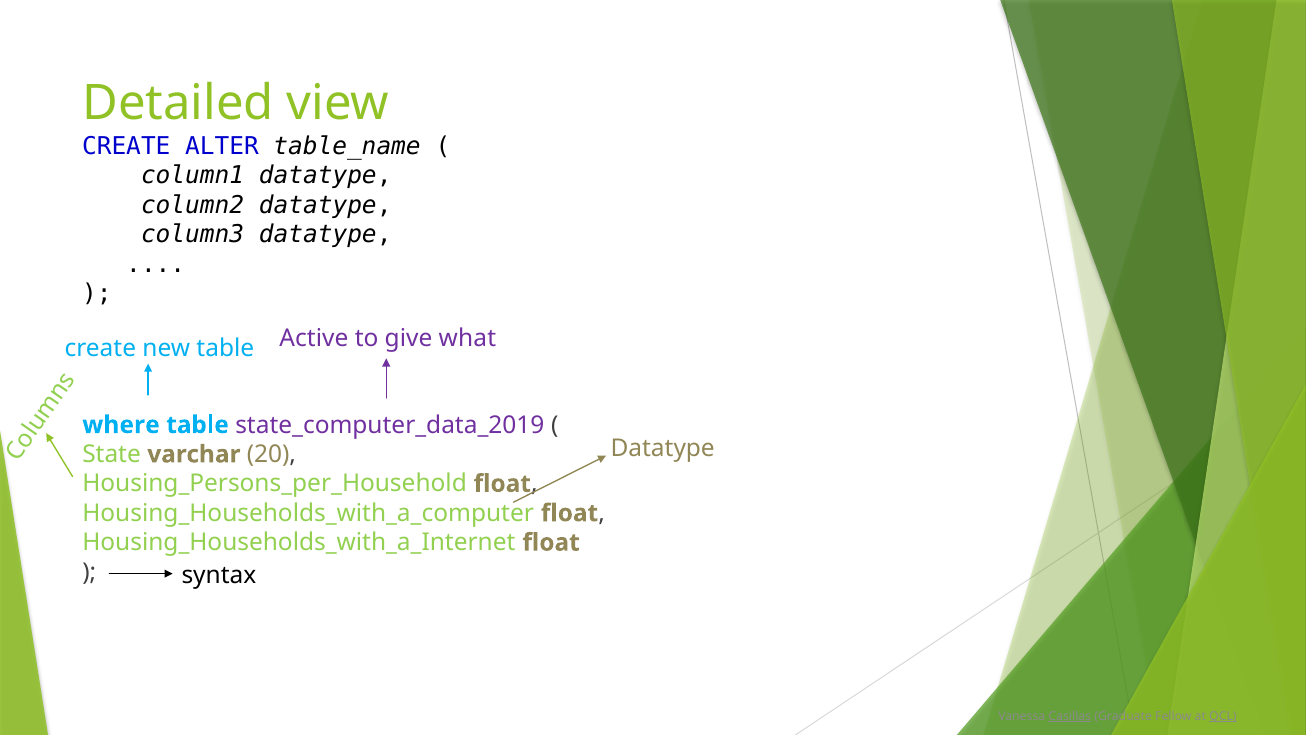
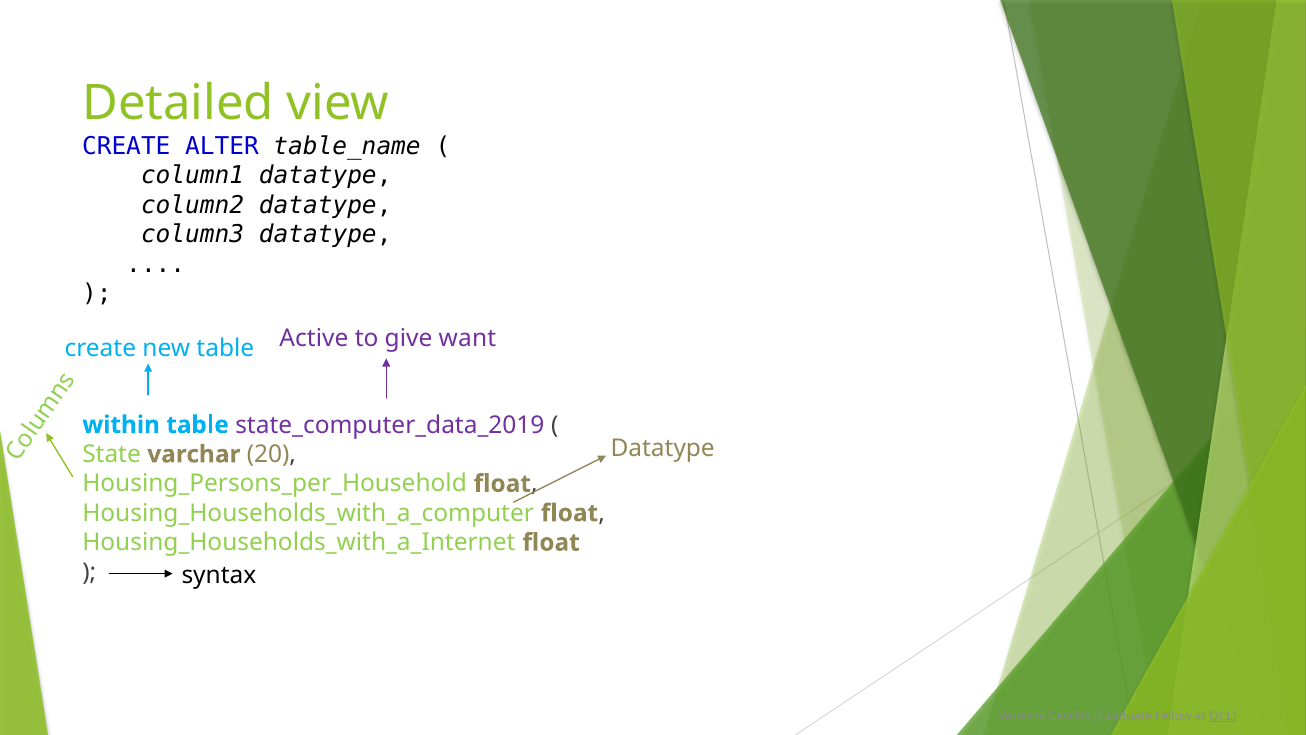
what: what -> want
where: where -> within
Casillas underline: present -> none
